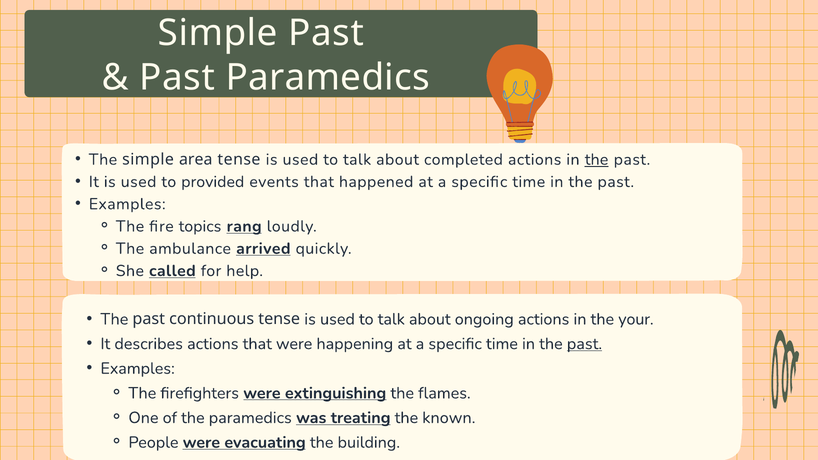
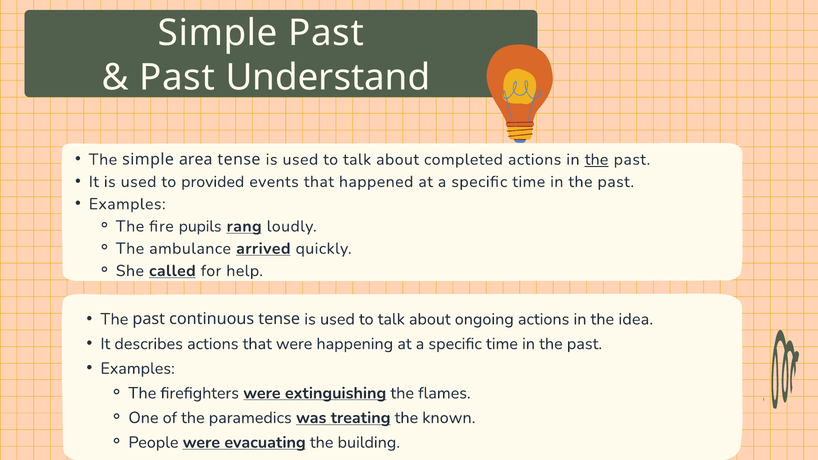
Past Paramedics: Paramedics -> Understand
topics: topics -> pupils
your: your -> idea
past at (584, 344) underline: present -> none
